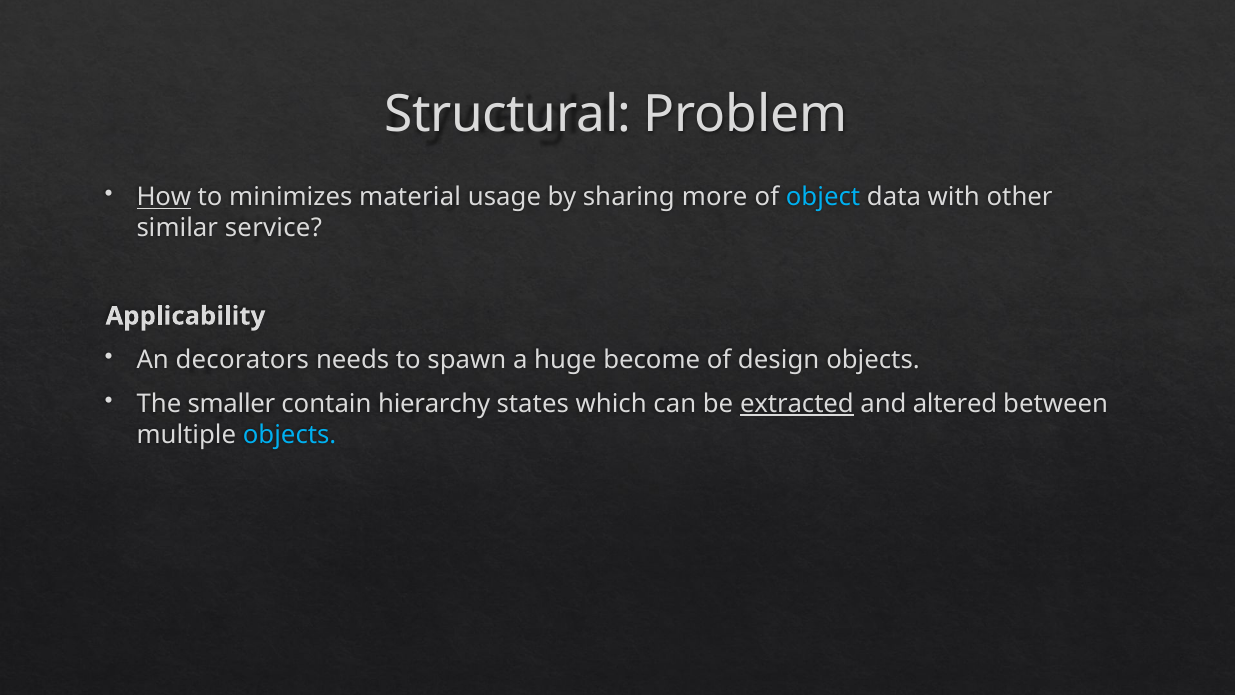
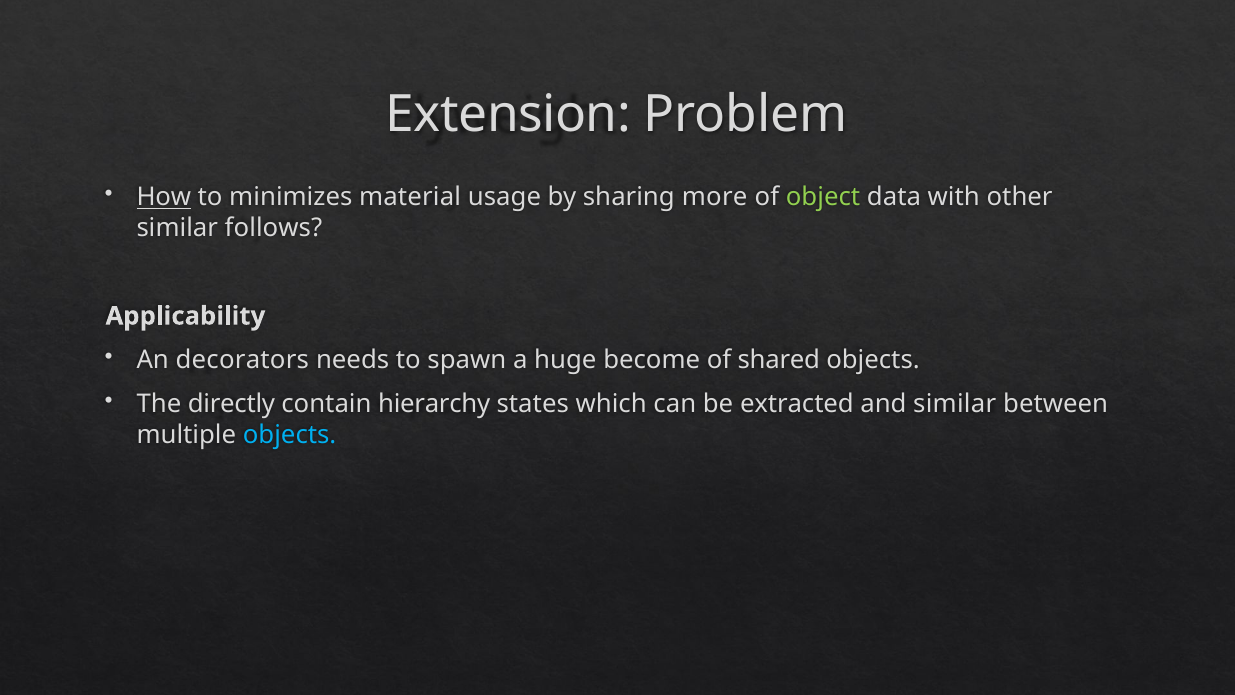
Structural: Structural -> Extension
object colour: light blue -> light green
service: service -> follows
design: design -> shared
smaller: smaller -> directly
extracted underline: present -> none
and altered: altered -> similar
